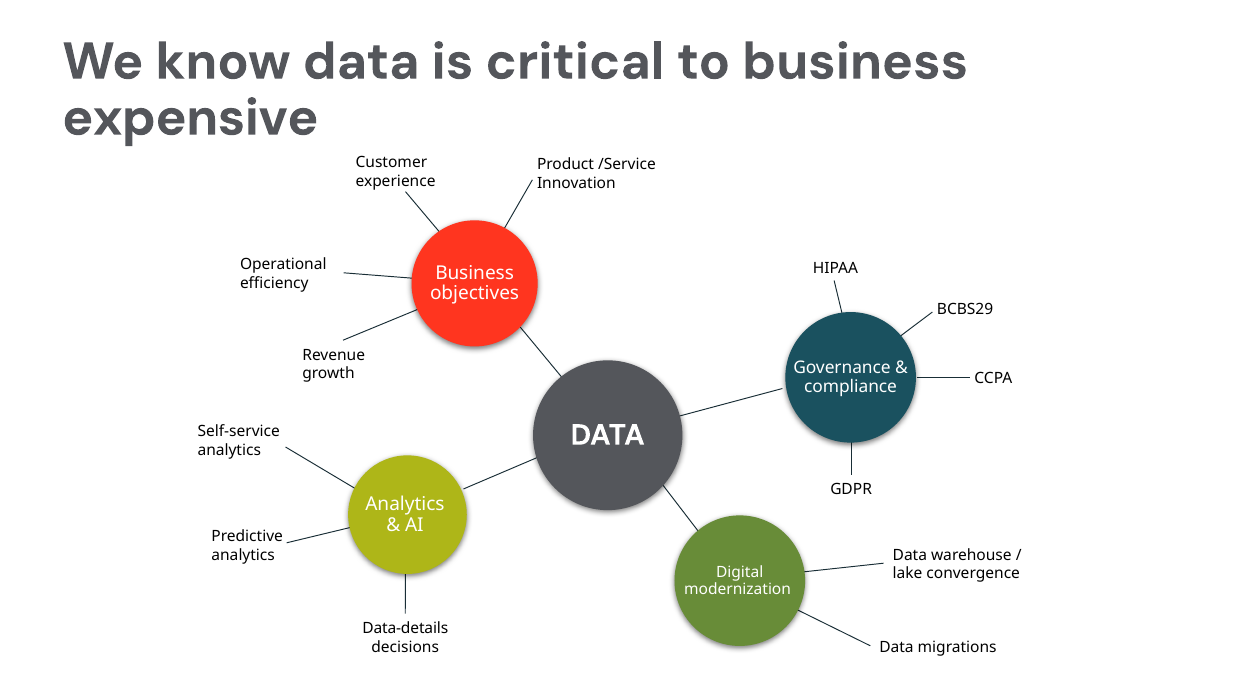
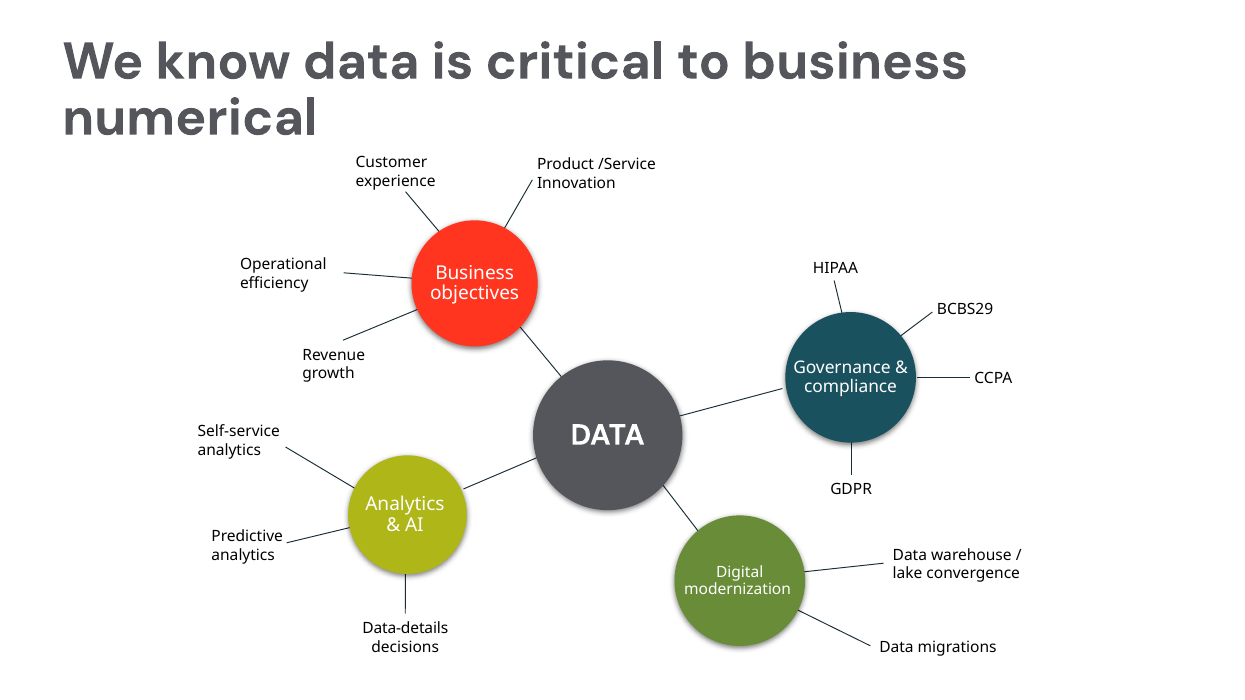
expensive: expensive -> numerical
